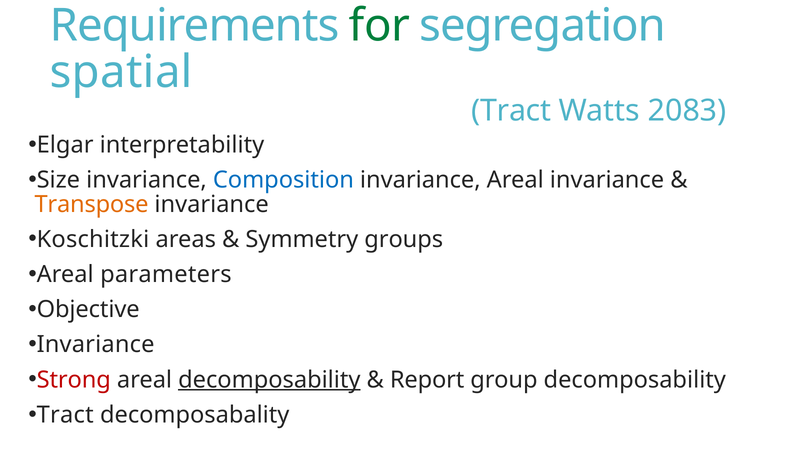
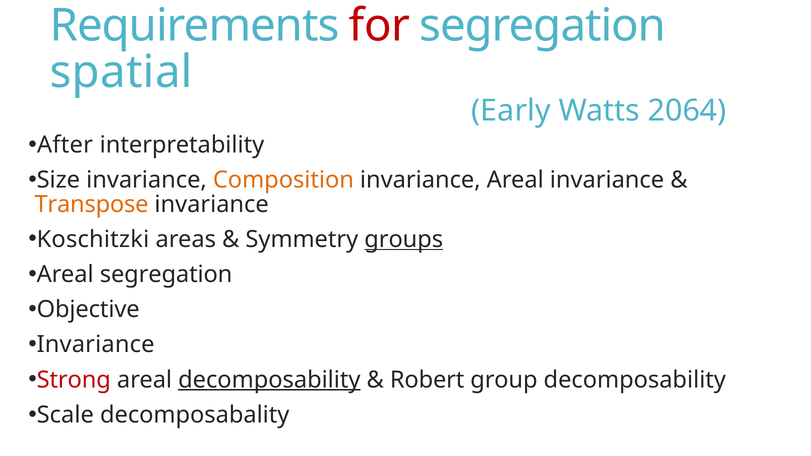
for colour: green -> red
Tract at (511, 111): Tract -> Early
2083: 2083 -> 2064
Elgar: Elgar -> After
Composition colour: blue -> orange
groups underline: none -> present
Areal parameters: parameters -> segregation
Report: Report -> Robert
Tract at (65, 415): Tract -> Scale
